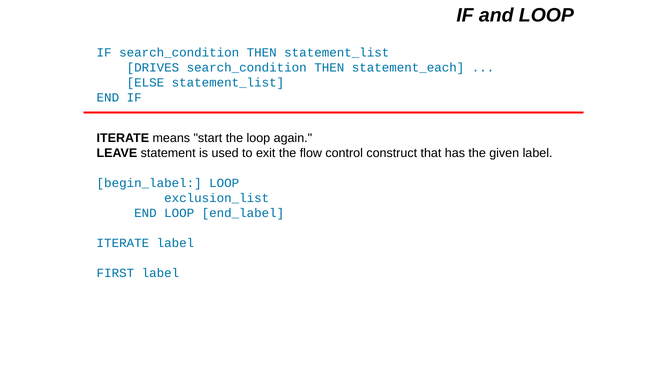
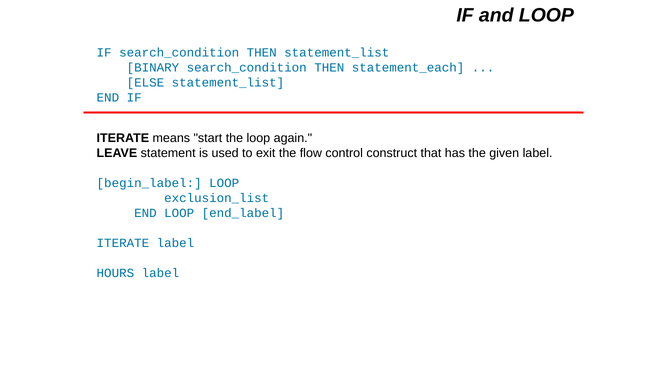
DRIVES: DRIVES -> BINARY
FIRST: FIRST -> HOURS
